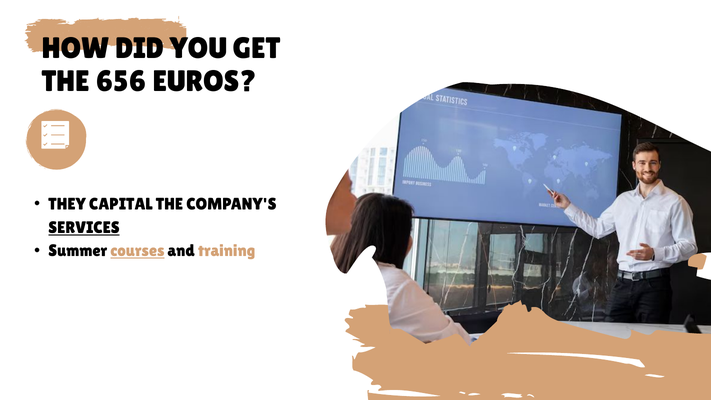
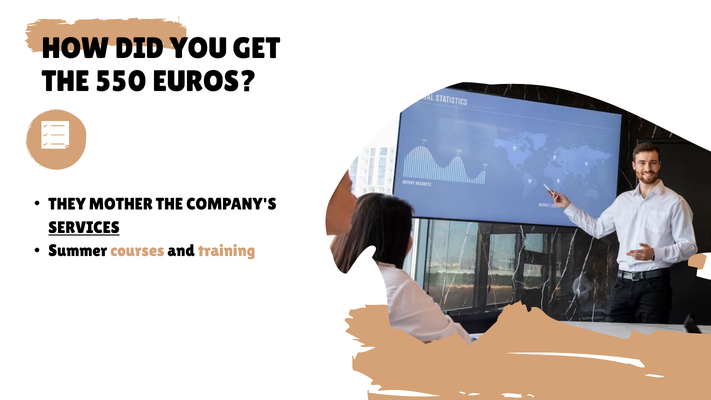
656: 656 -> 550
CAPITAL: CAPITAL -> MOTHER
courses underline: present -> none
